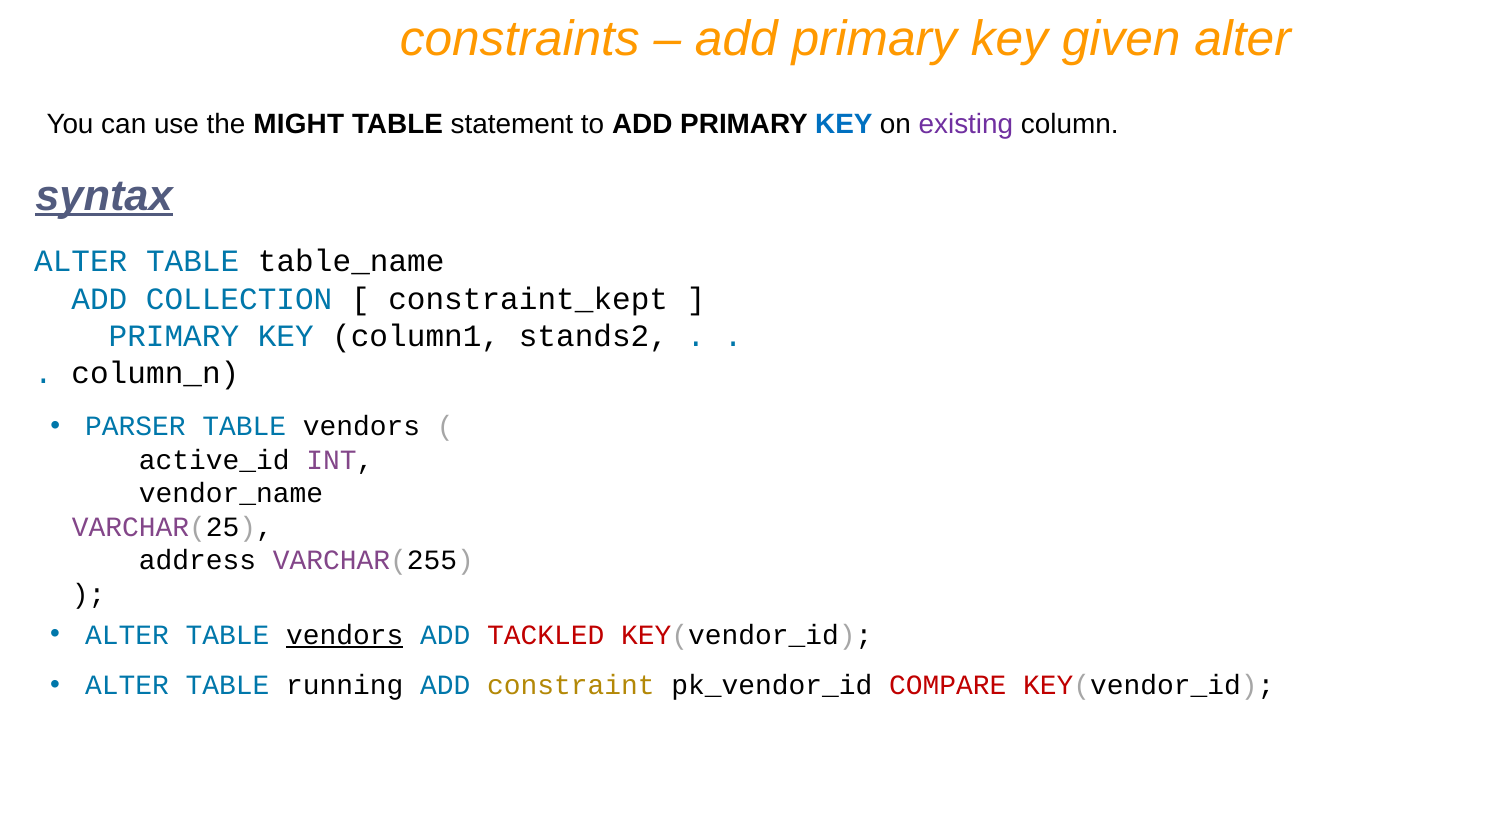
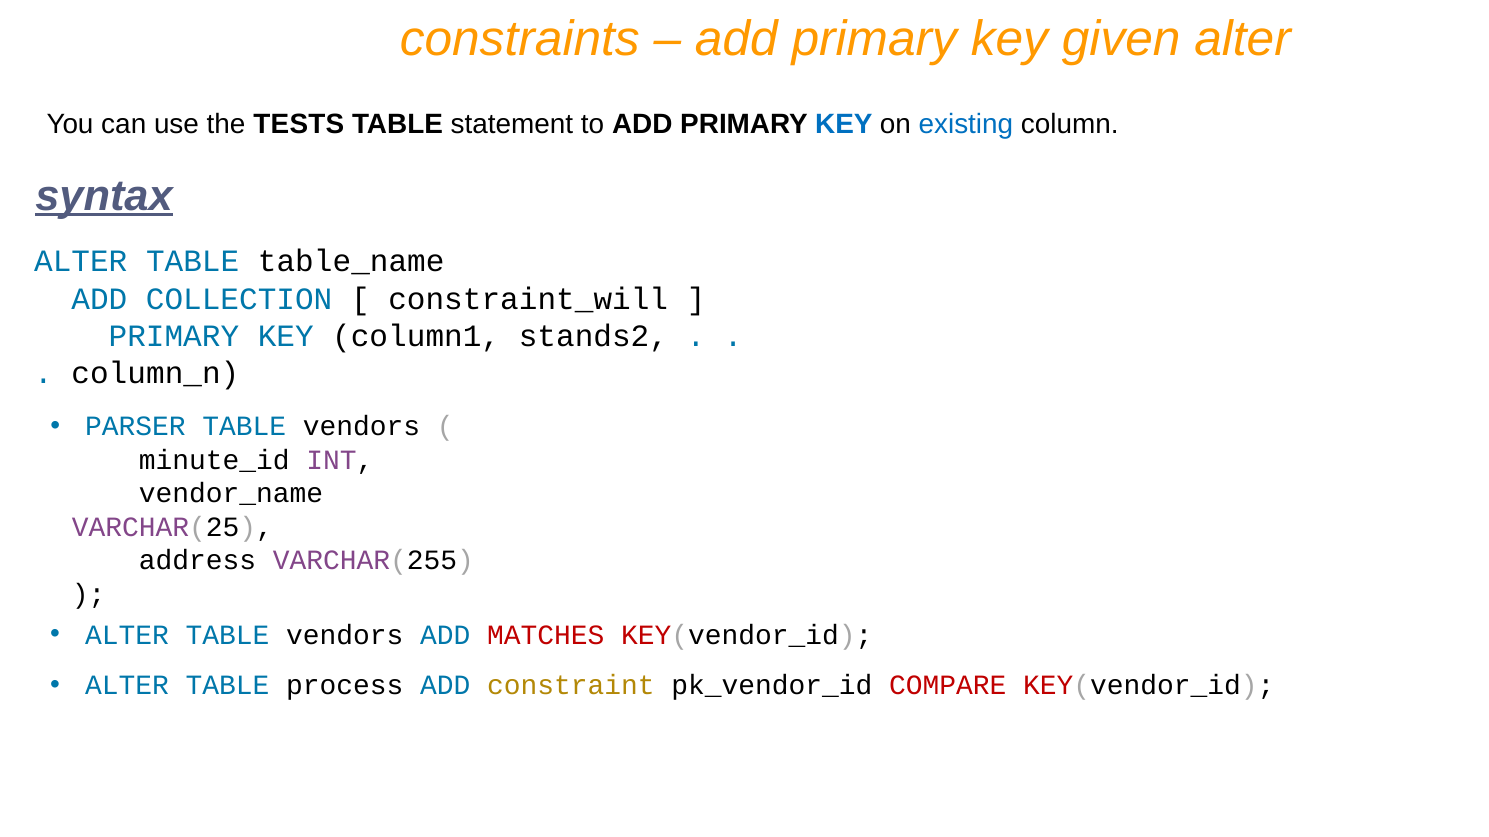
MIGHT: MIGHT -> TESTS
existing colour: purple -> blue
constraint_kept: constraint_kept -> constraint_will
active_id: active_id -> minute_id
vendors at (345, 636) underline: present -> none
TACKLED: TACKLED -> MATCHES
running: running -> process
